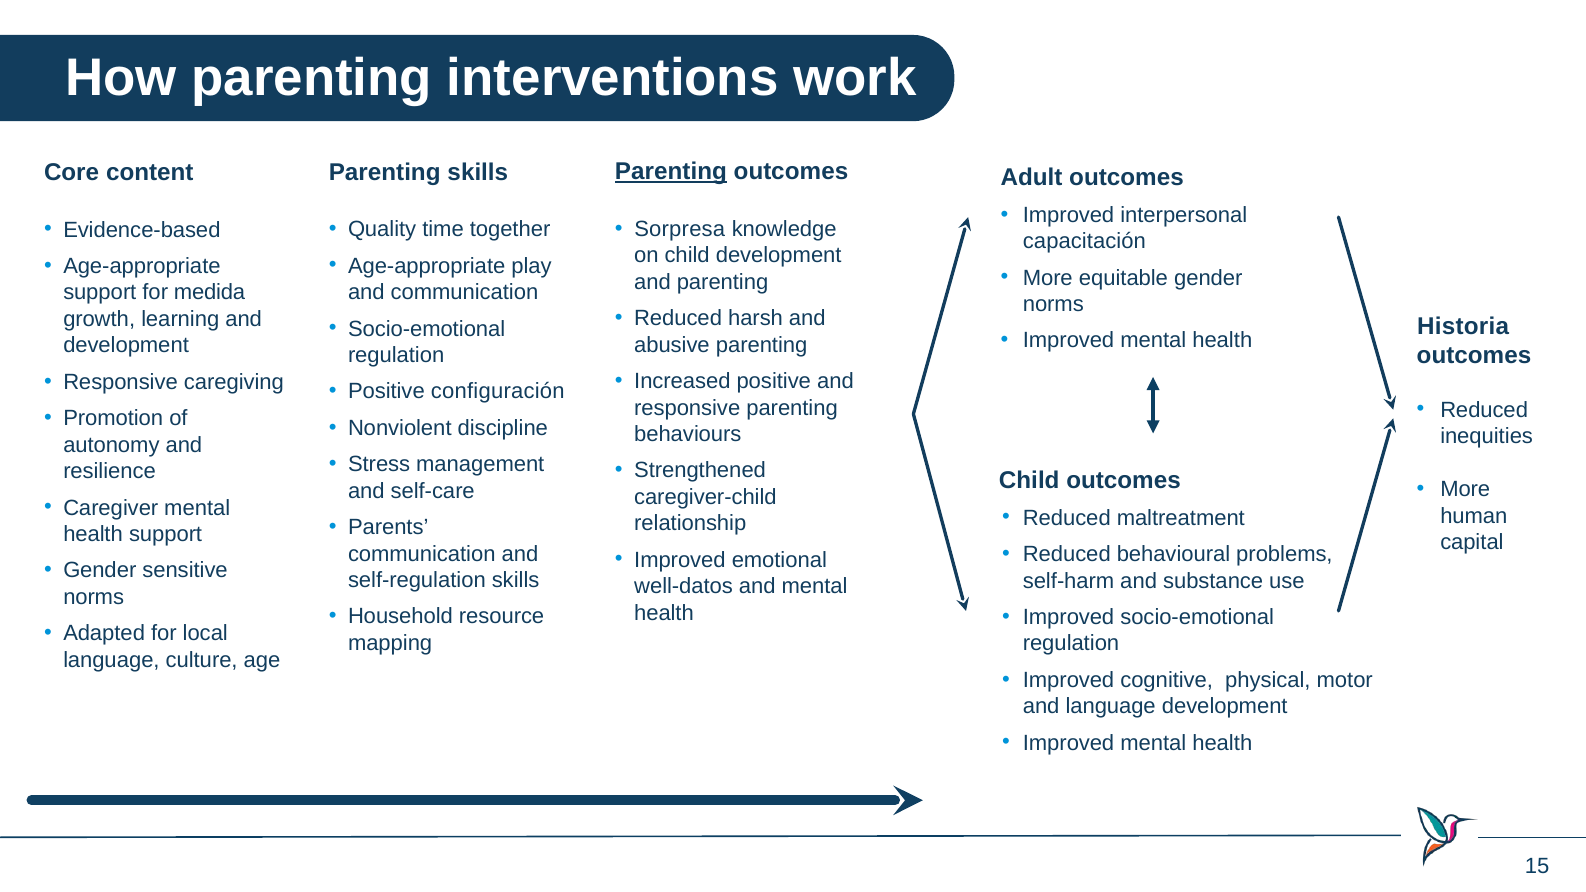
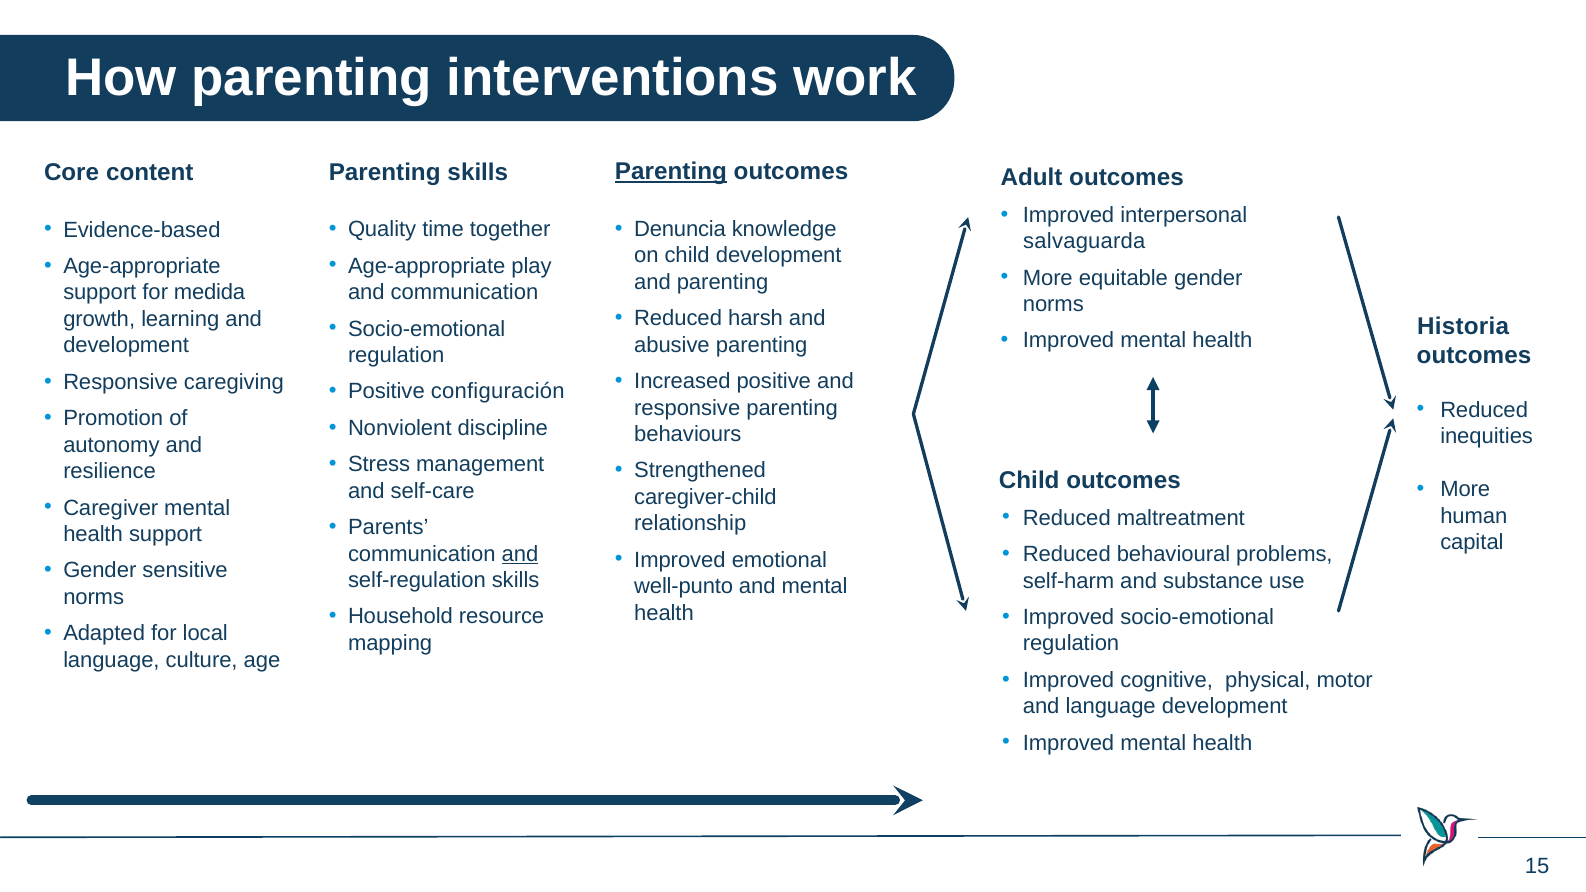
Sorpresa: Sorpresa -> Denuncia
capacitación: capacitación -> salvaguarda
and at (520, 554) underline: none -> present
well-datos: well-datos -> well-punto
